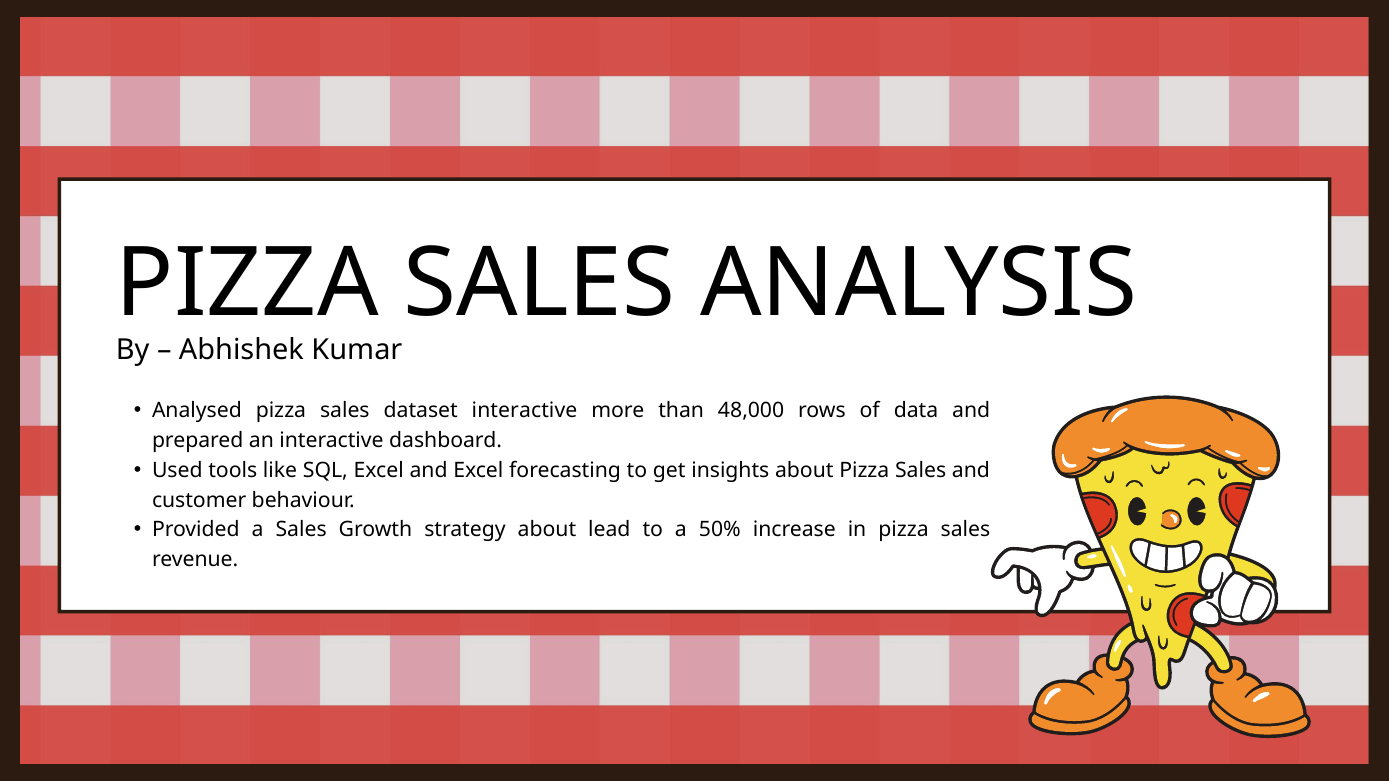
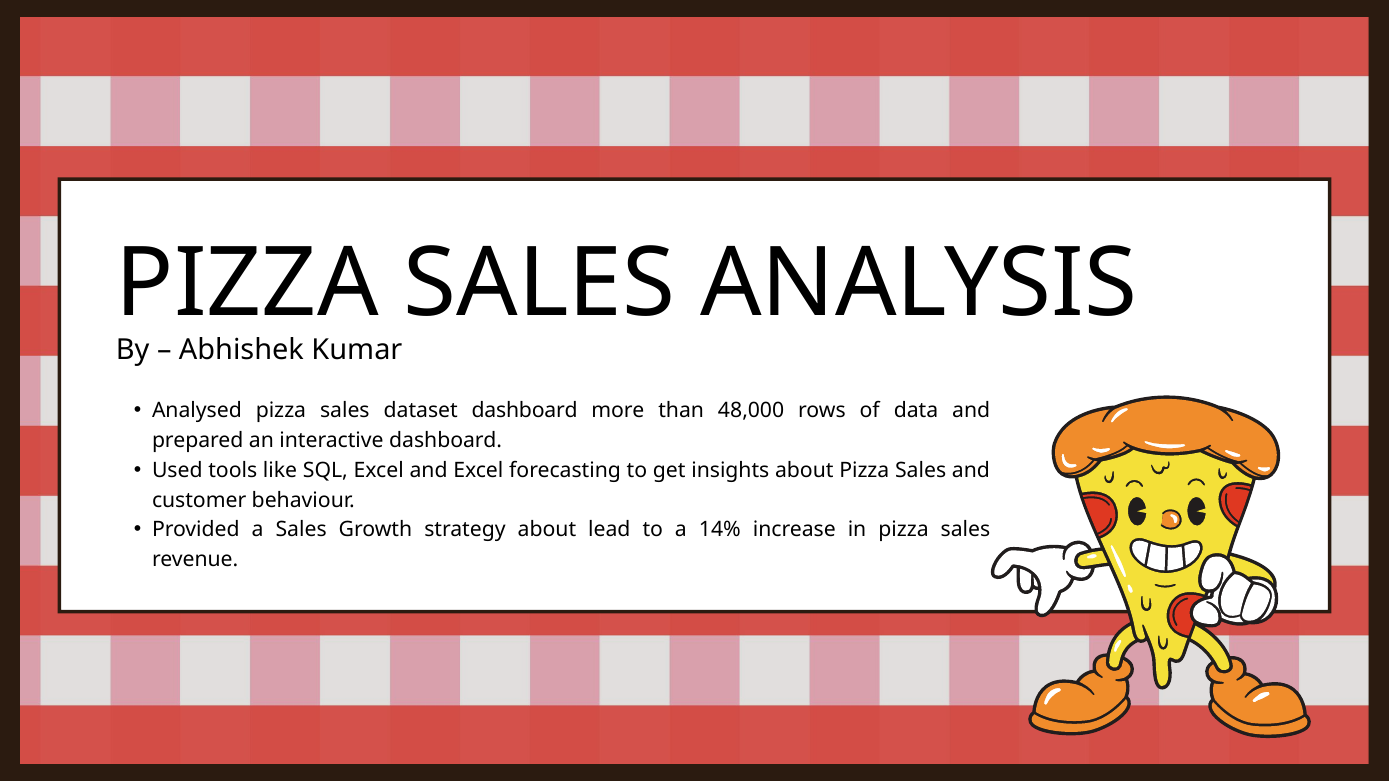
dataset interactive: interactive -> dashboard
50%: 50% -> 14%
